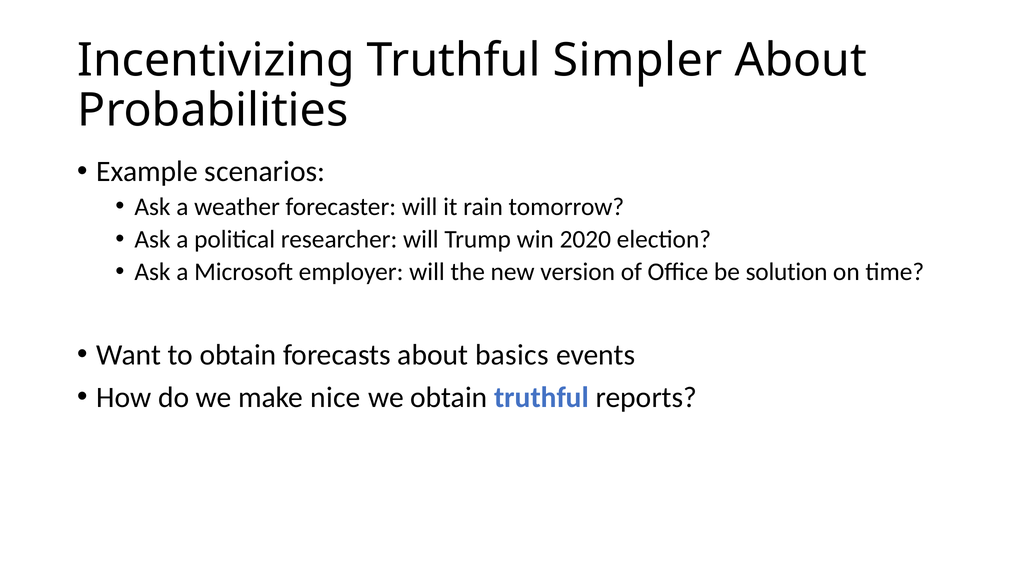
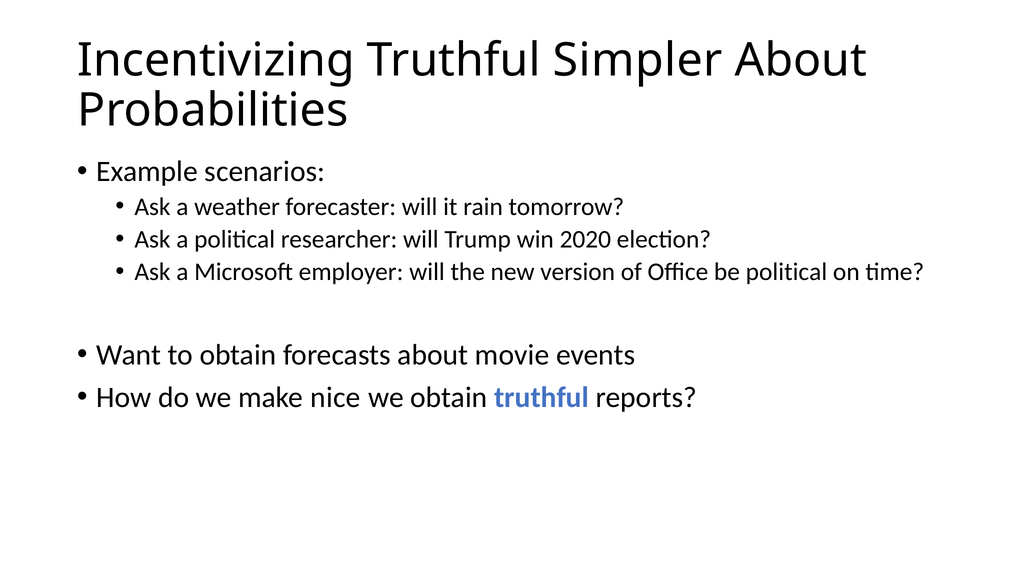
be solution: solution -> political
basics: basics -> movie
